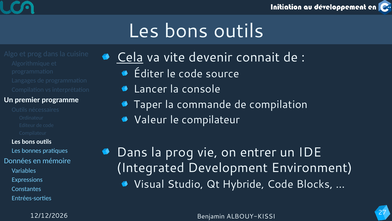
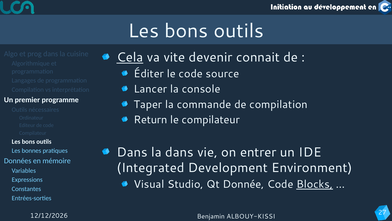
Valeur: Valeur -> Return
la prog: prog -> dans
Hybride: Hybride -> Donnée
Blocks underline: none -> present
